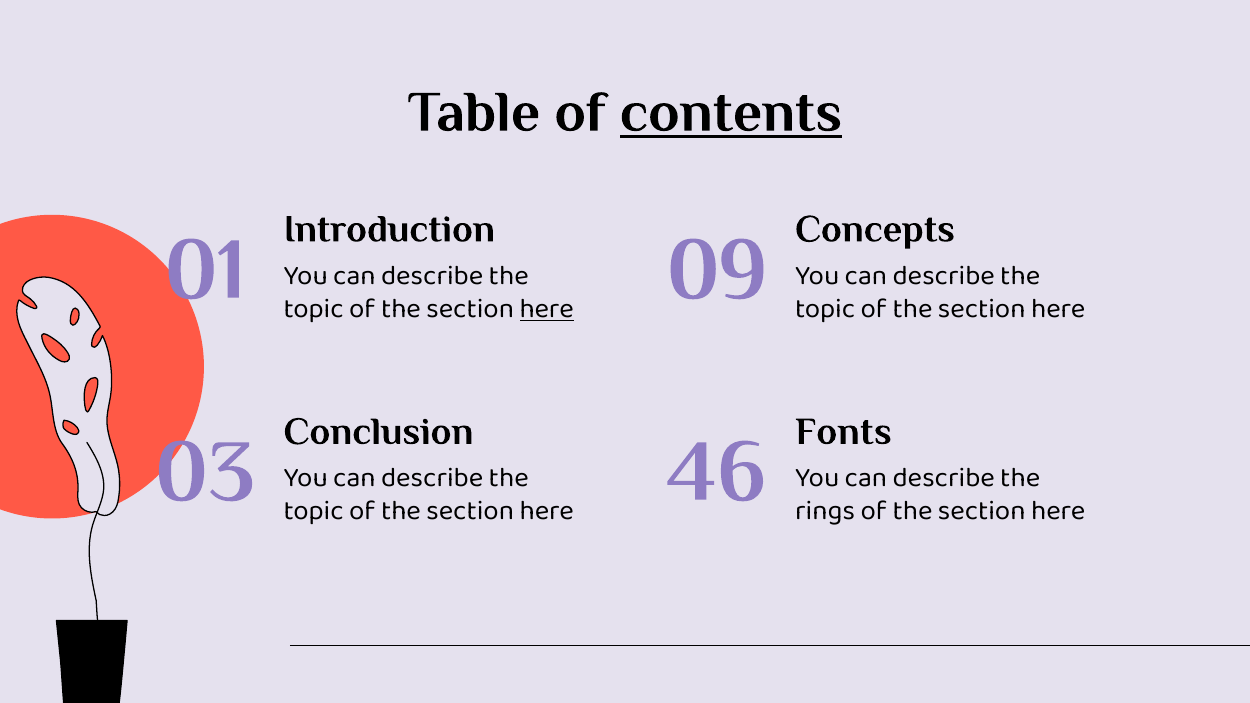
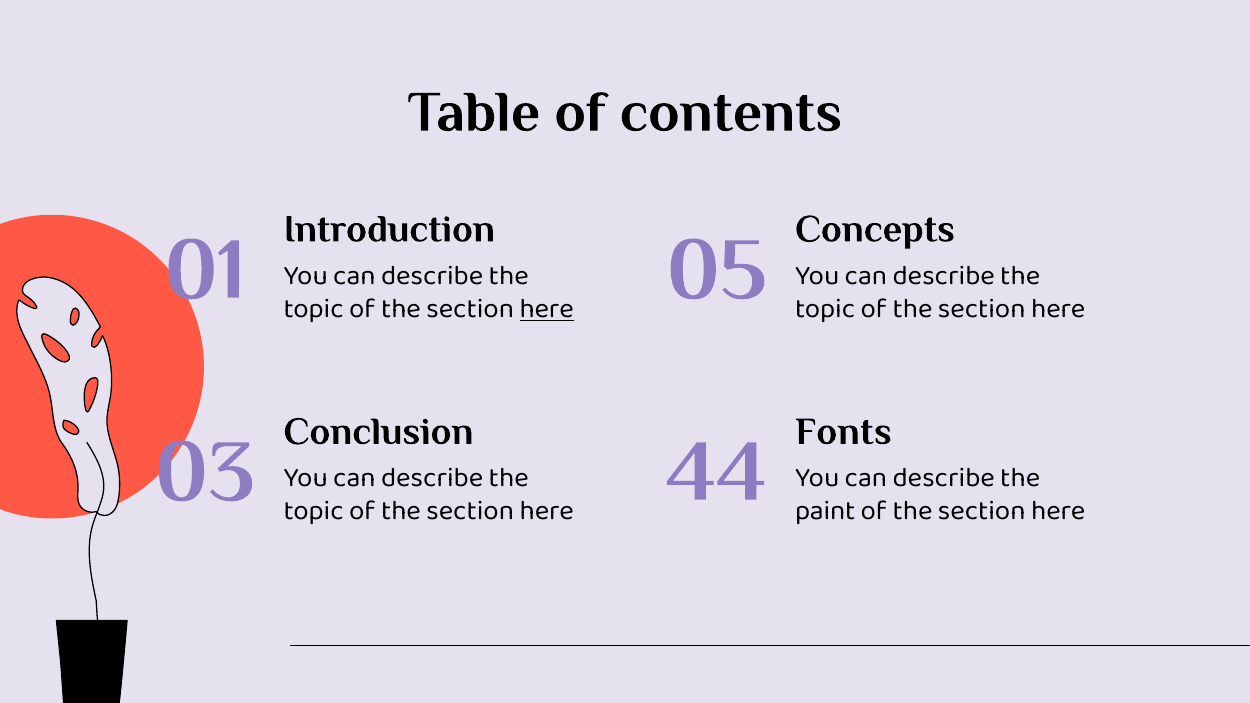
contents underline: present -> none
09: 09 -> 05
46: 46 -> 44
rings: rings -> paint
